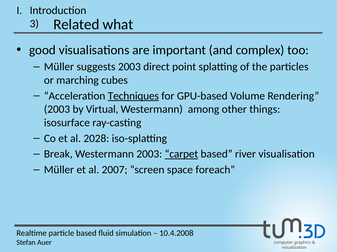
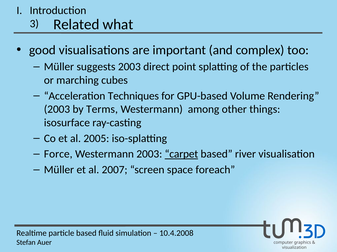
Techniques underline: present -> none
Virtual: Virtual -> Terms
2028: 2028 -> 2005
Break: Break -> Force
